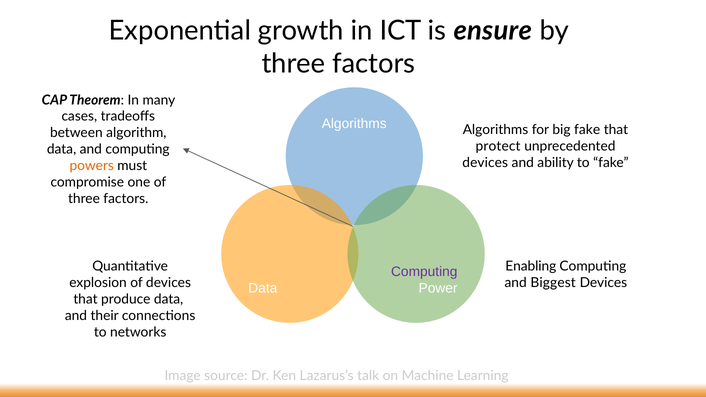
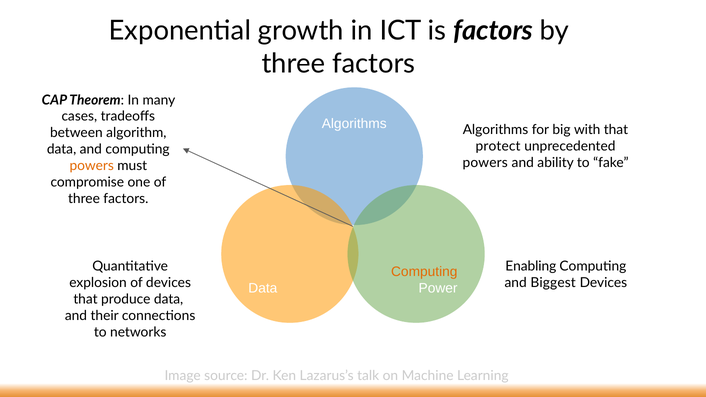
is ensure: ensure -> factors
big fake: fake -> with
devices at (485, 163): devices -> powers
Computing at (424, 272) colour: purple -> orange
